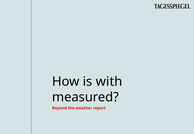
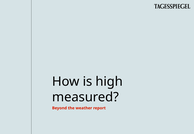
with: with -> high
